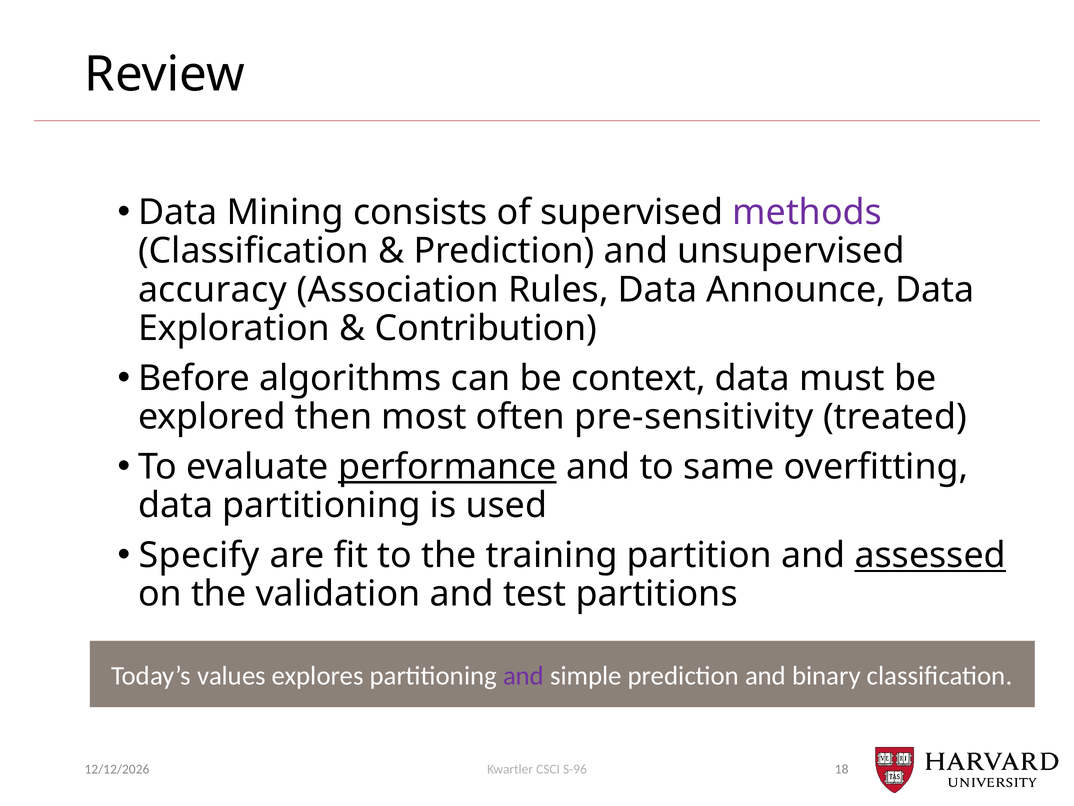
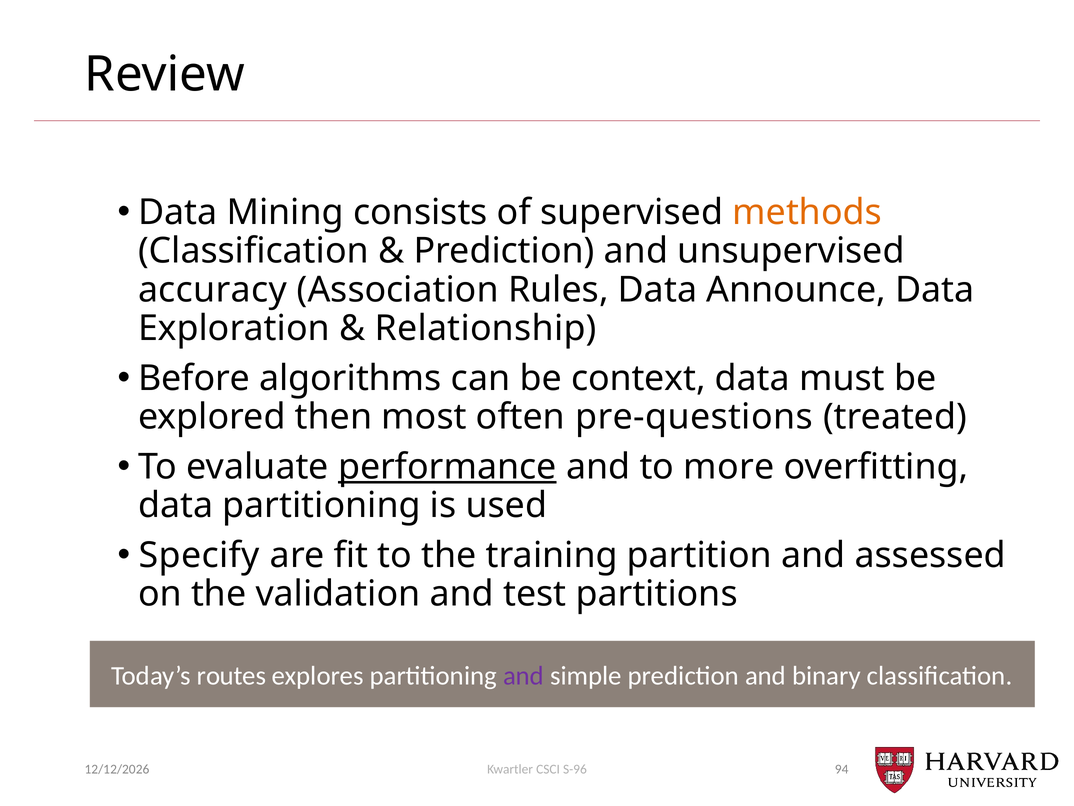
methods colour: purple -> orange
Contribution: Contribution -> Relationship
pre-sensitivity: pre-sensitivity -> pre-questions
same: same -> more
assessed underline: present -> none
values: values -> routes
18: 18 -> 94
